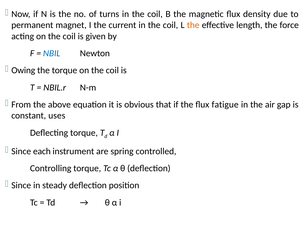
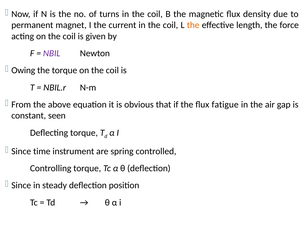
NBIL colour: blue -> purple
uses: uses -> seen
each: each -> time
